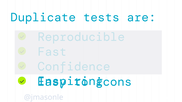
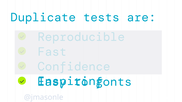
icons: icons -> fonts
